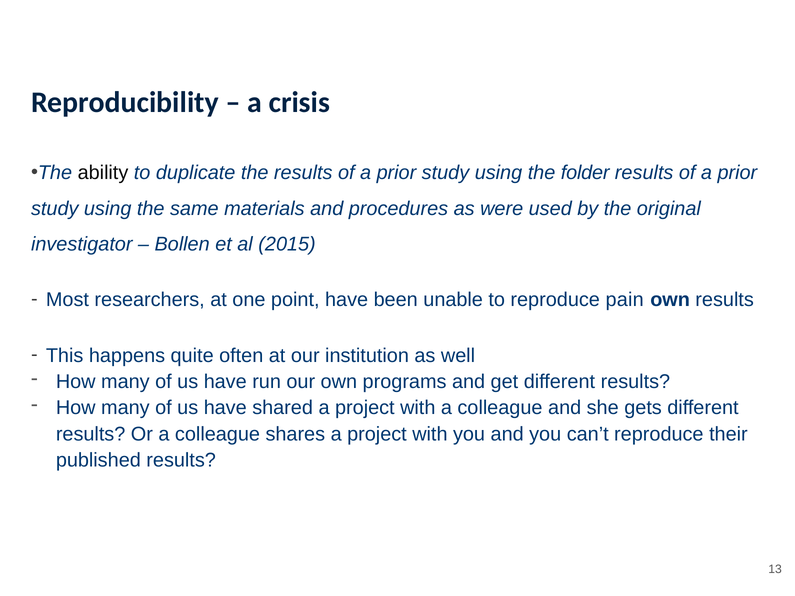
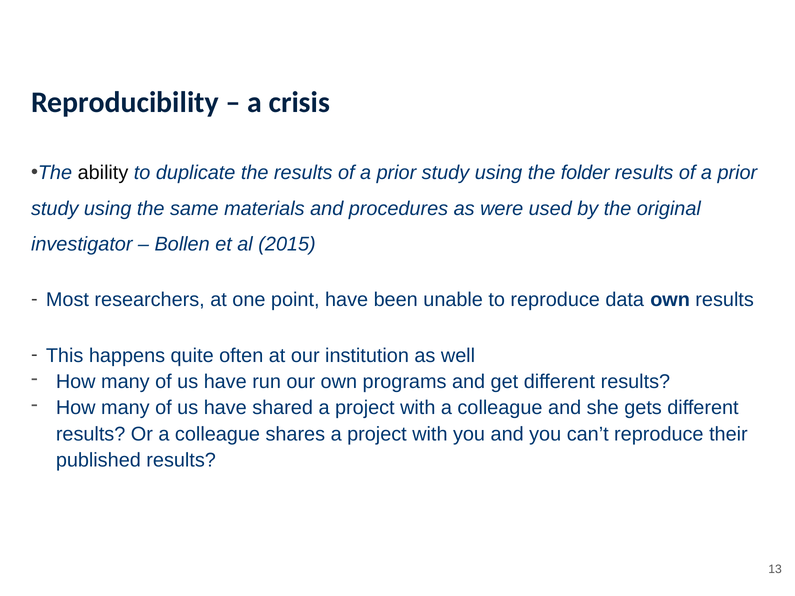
pain: pain -> data
